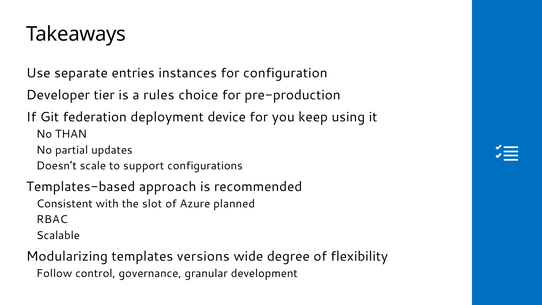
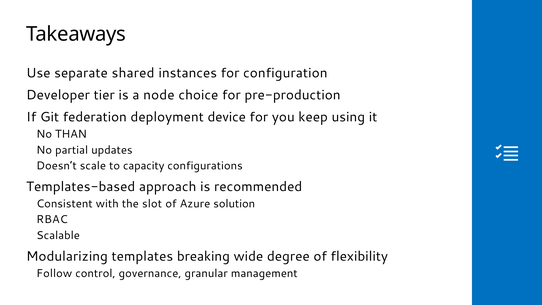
entries: entries -> shared
rules: rules -> node
support: support -> capacity
planned: planned -> solution
versions: versions -> breaking
development: development -> management
